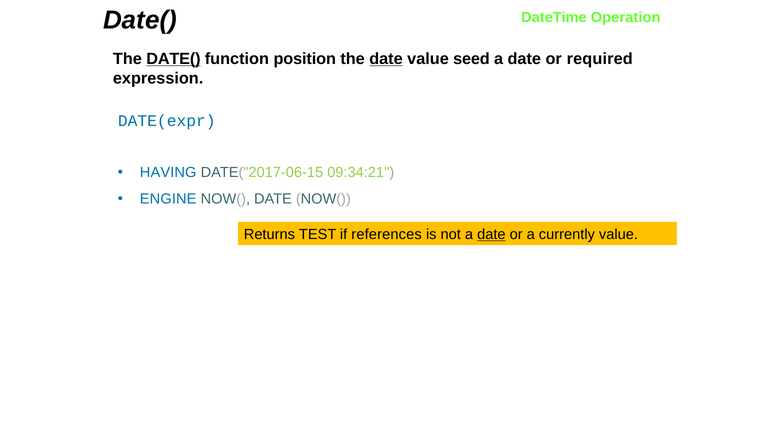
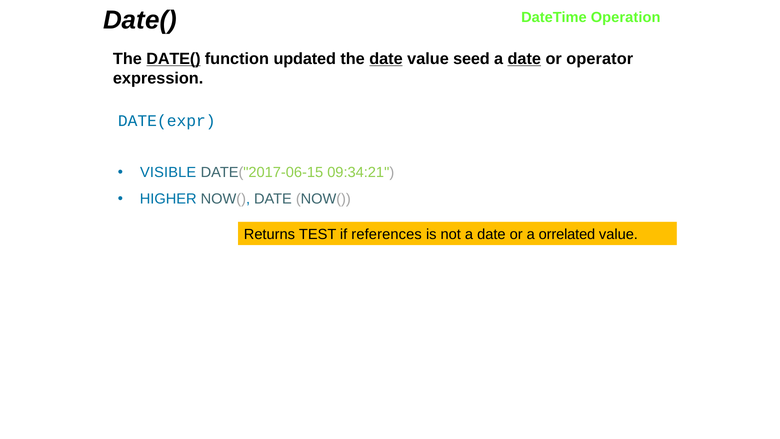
position: position -> updated
date at (524, 59) underline: none -> present
required: required -> operator
HAVING: HAVING -> VISIBLE
ENGINE: ENGINE -> HIGHER
date at (491, 234) underline: present -> none
currently: currently -> orrelated
